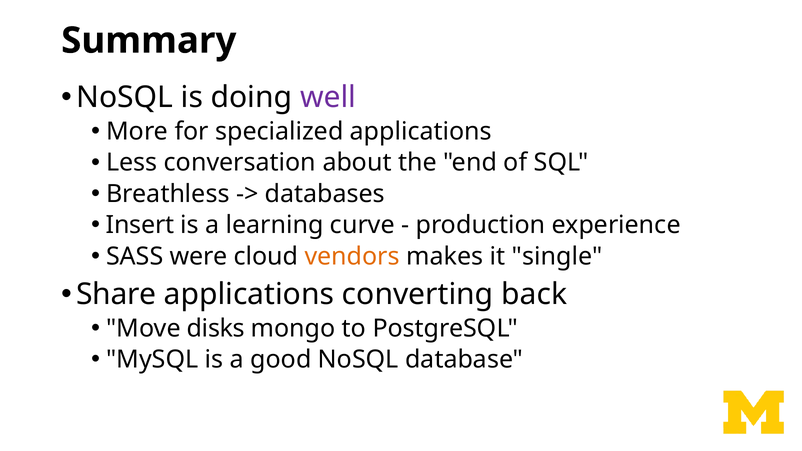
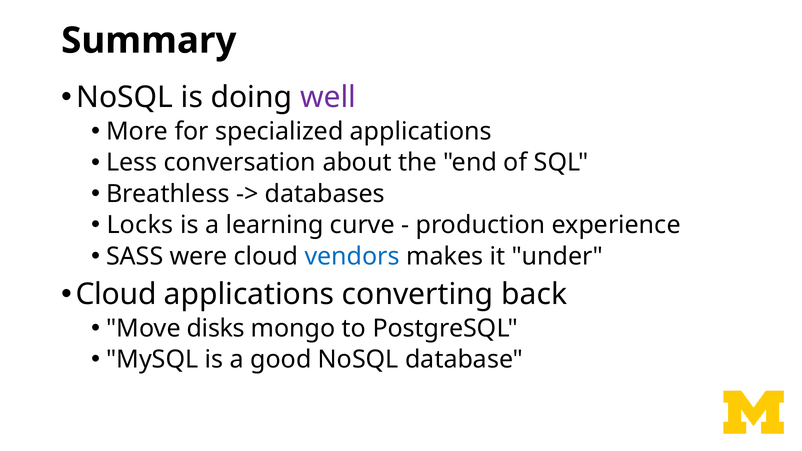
Insert: Insert -> Locks
vendors colour: orange -> blue
single: single -> under
Share at (116, 295): Share -> Cloud
